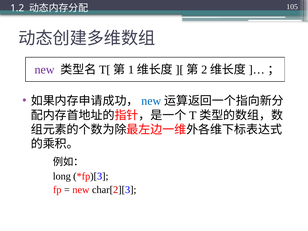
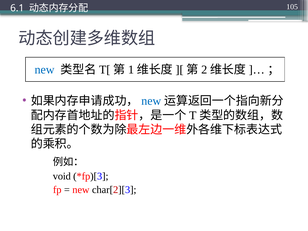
1.2: 1.2 -> 6.1
new at (45, 70) colour: purple -> blue
long: long -> void
